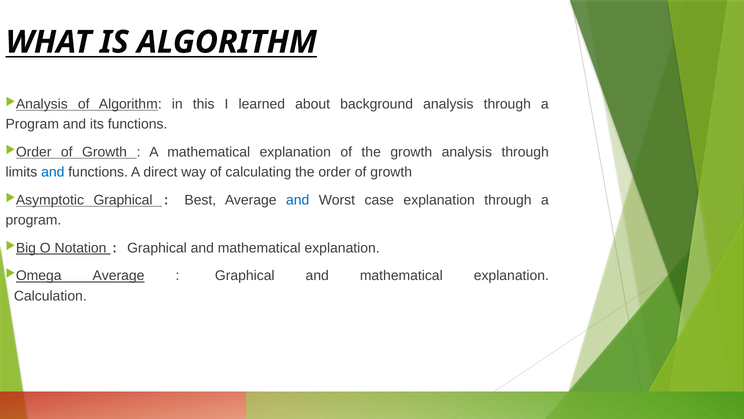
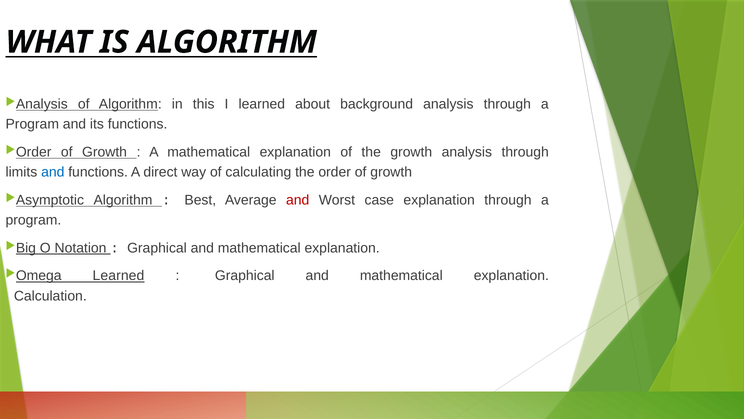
Graphical at (123, 200): Graphical -> Algorithm
and at (298, 200) colour: blue -> red
Average at (119, 275): Average -> Learned
